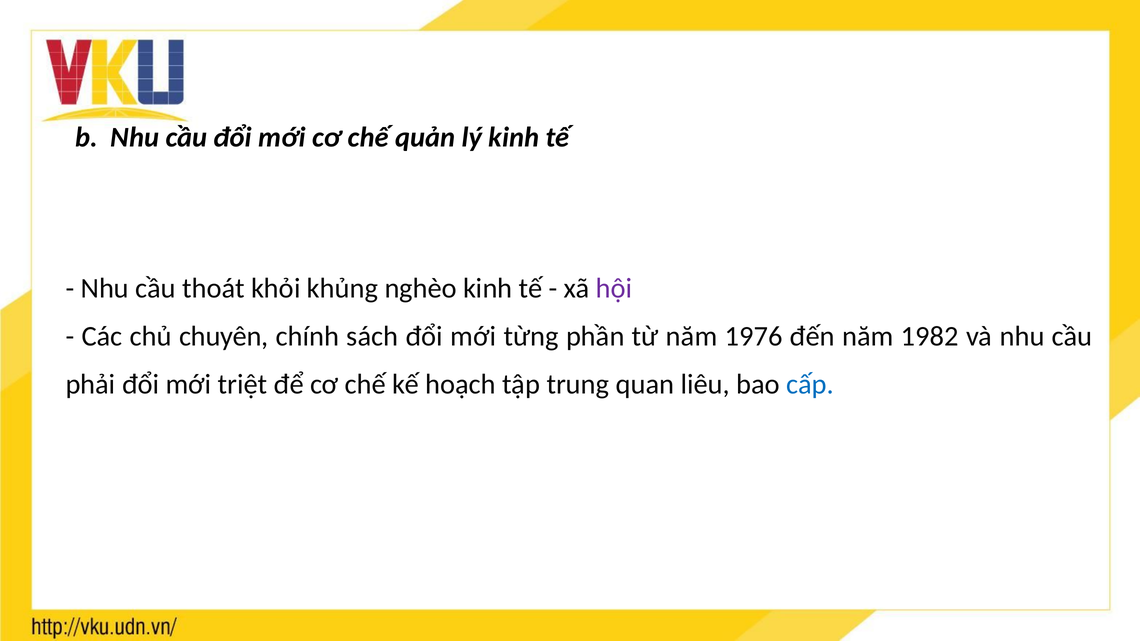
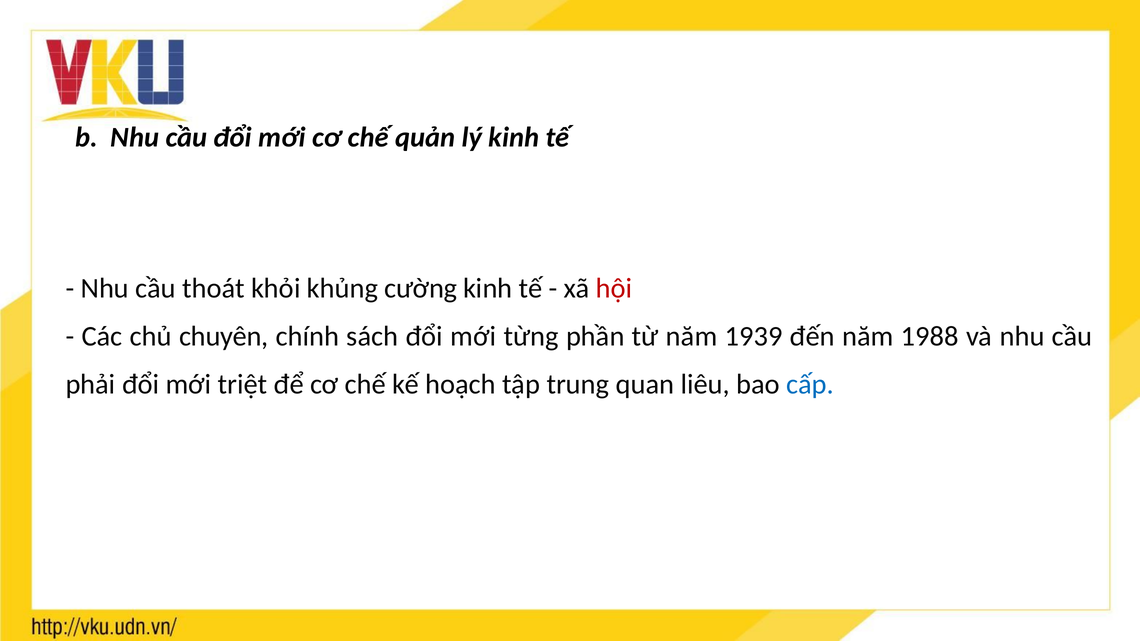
nghèo: nghèo -> cường
hội colour: purple -> red
1976: 1976 -> 1939
1982: 1982 -> 1988
